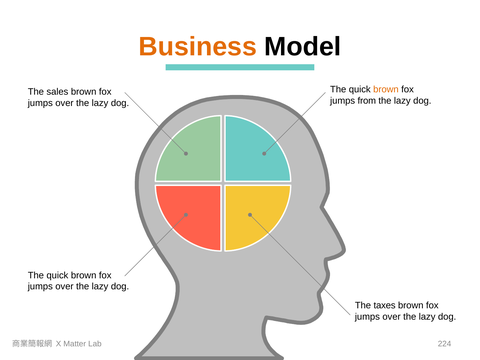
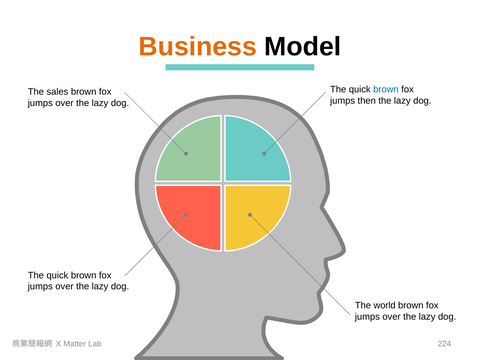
brown at (386, 90) colour: orange -> blue
from: from -> then
taxes: taxes -> world
